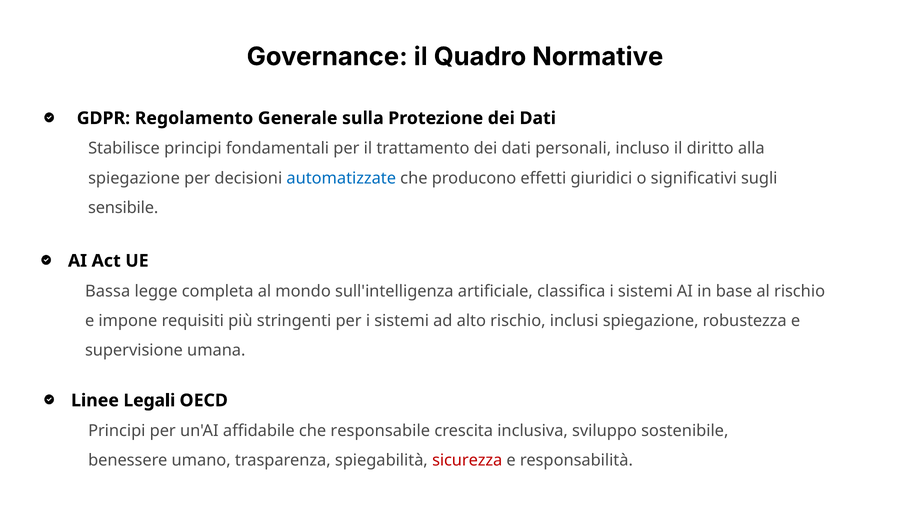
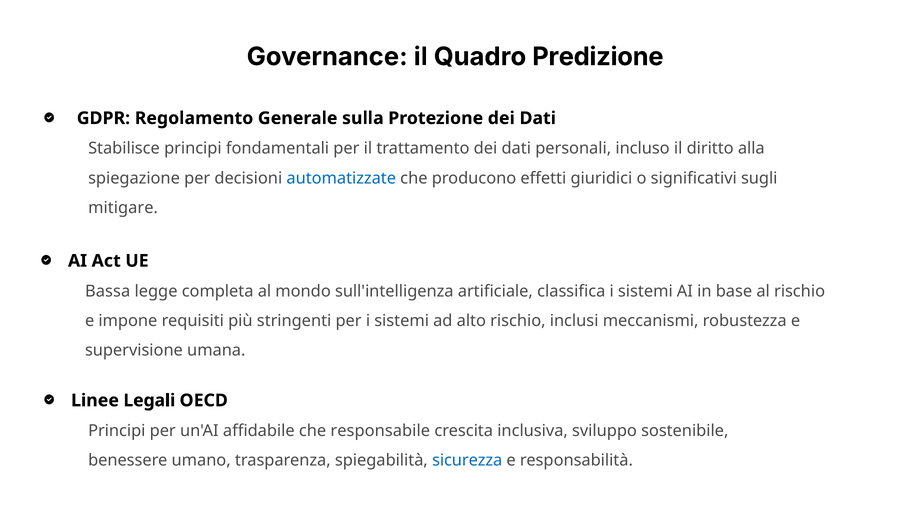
Normative: Normative -> Predizione
sensibile: sensibile -> mitigare
inclusi spiegazione: spiegazione -> meccanismi
sicurezza colour: red -> blue
